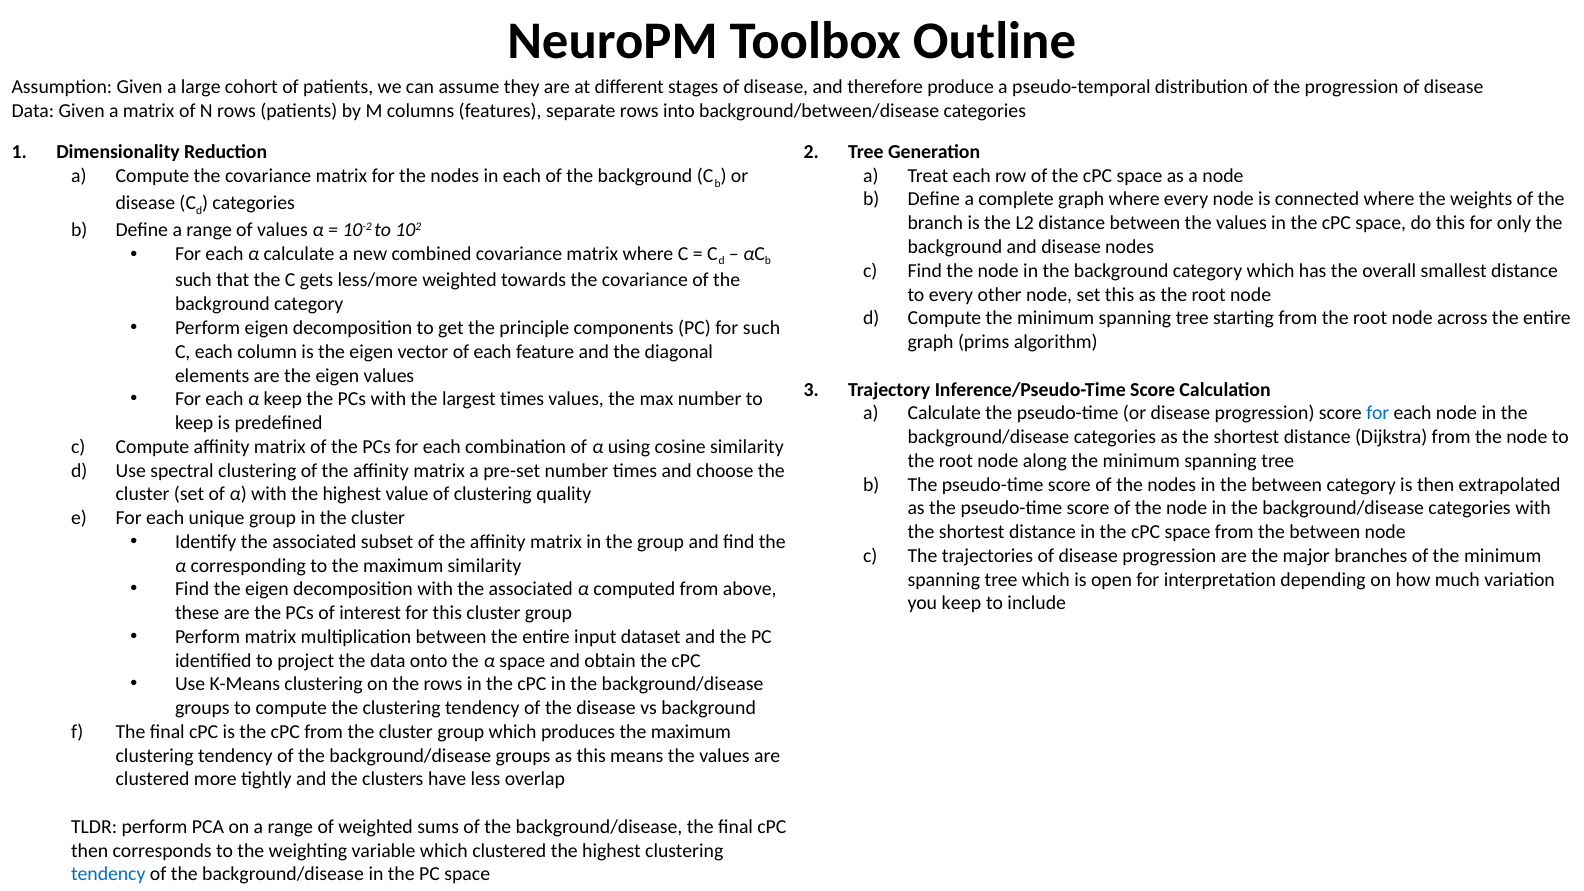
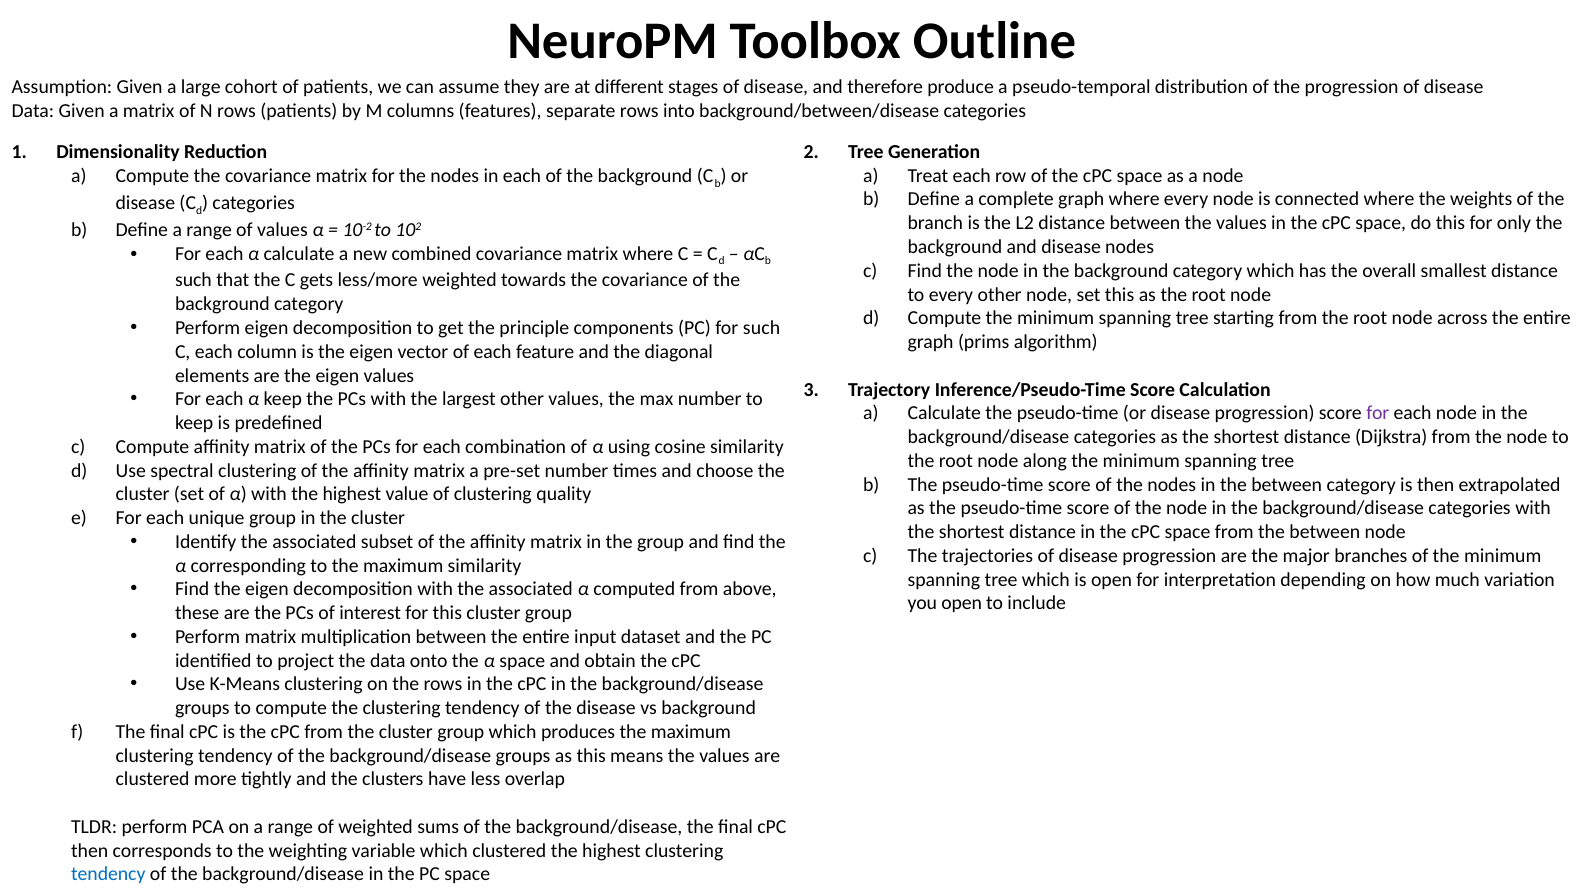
largest times: times -> other
for at (1378, 413) colour: blue -> purple
you keep: keep -> open
